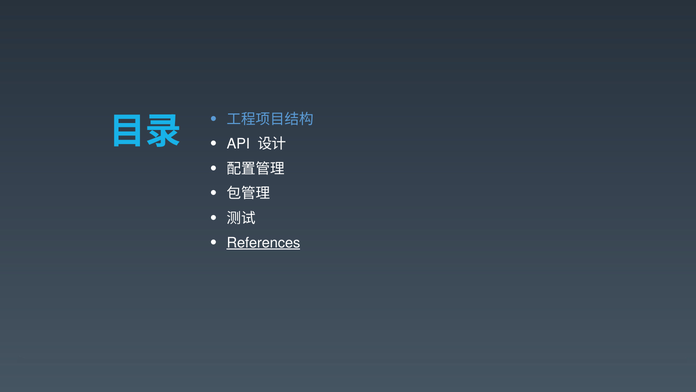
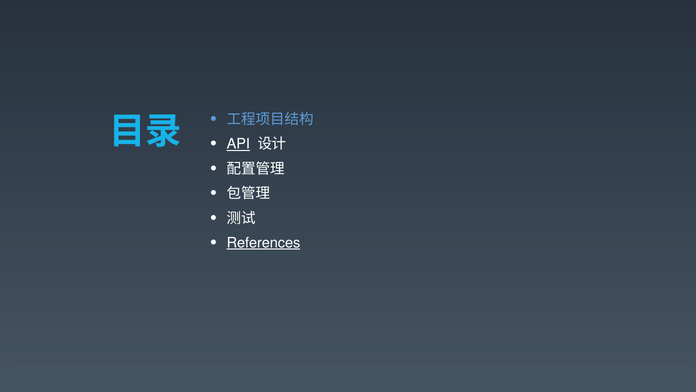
API underline: none -> present
